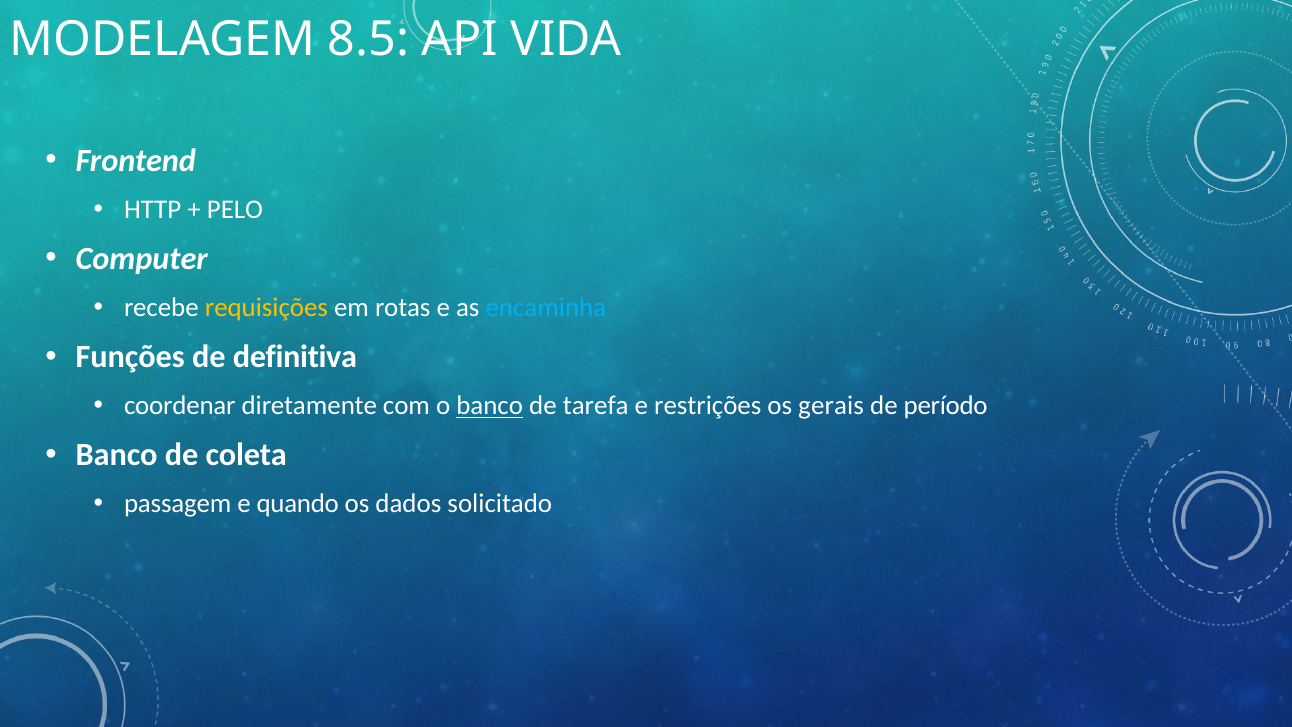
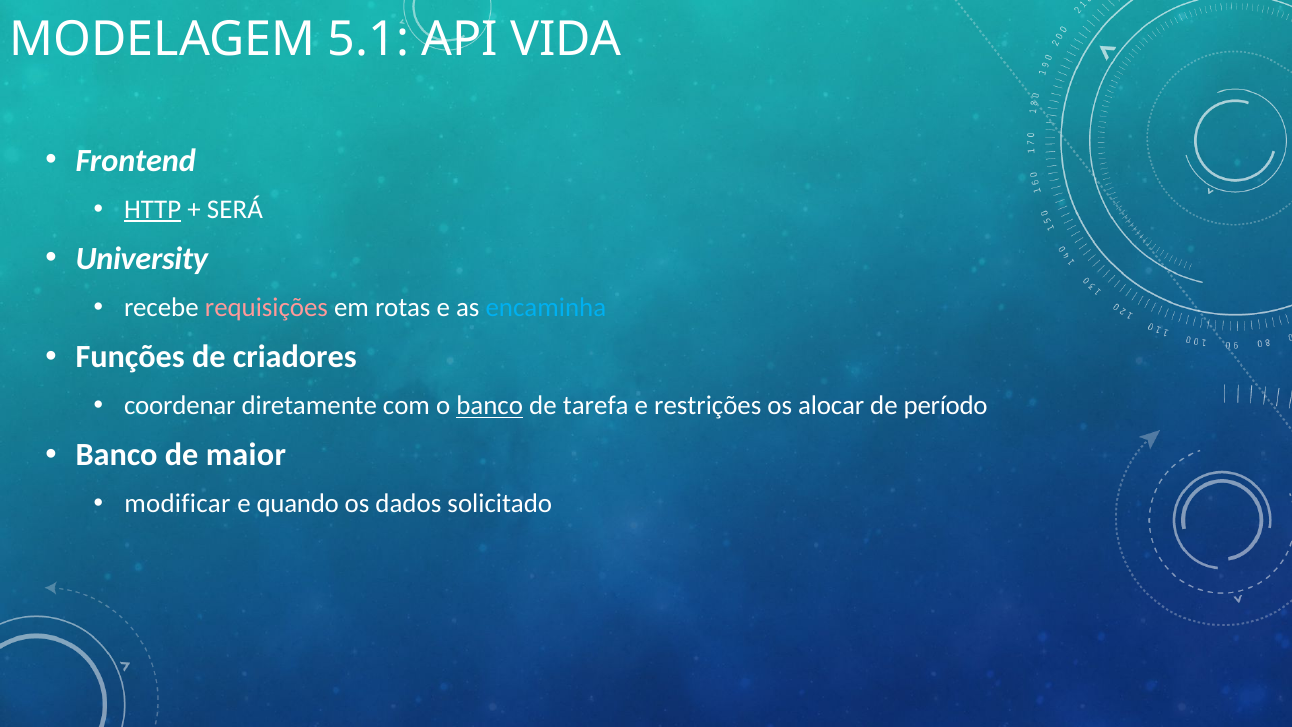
8.5: 8.5 -> 5.1
HTTP underline: none -> present
PELO: PELO -> SERÁ
Computer: Computer -> University
requisições colour: yellow -> pink
definitiva: definitiva -> criadores
gerais: gerais -> alocar
coleta: coleta -> maior
passagem: passagem -> modificar
